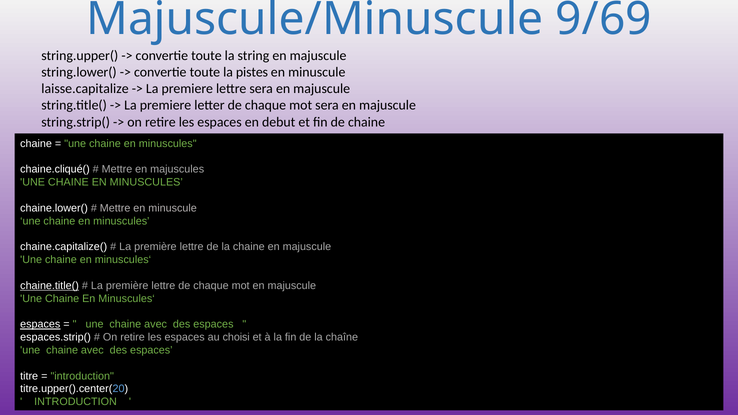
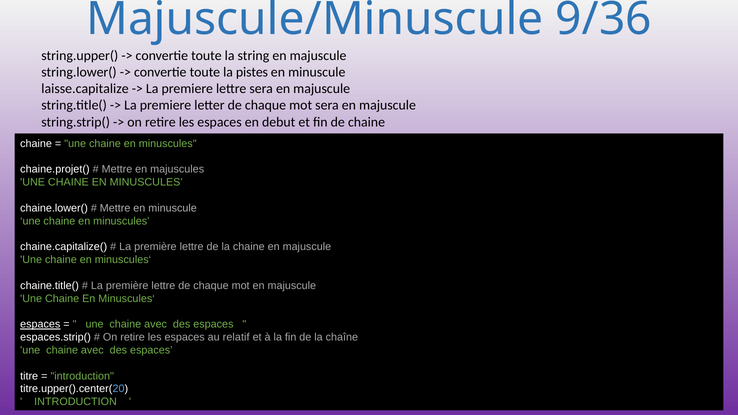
9/69: 9/69 -> 9/36
chaine.cliqué(: chaine.cliqué( -> chaine.projet(
chaine.title( underline: present -> none
choisi: choisi -> relatif
